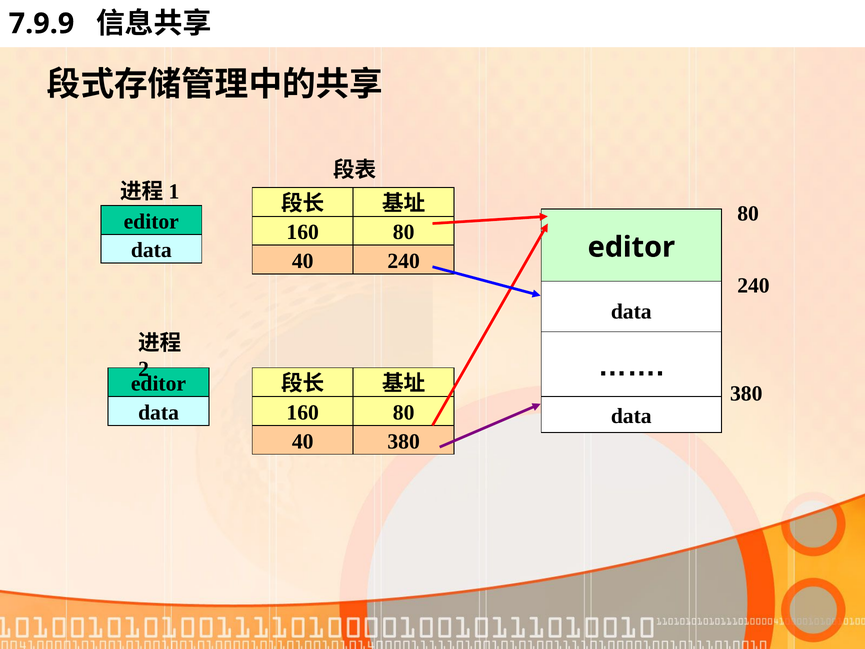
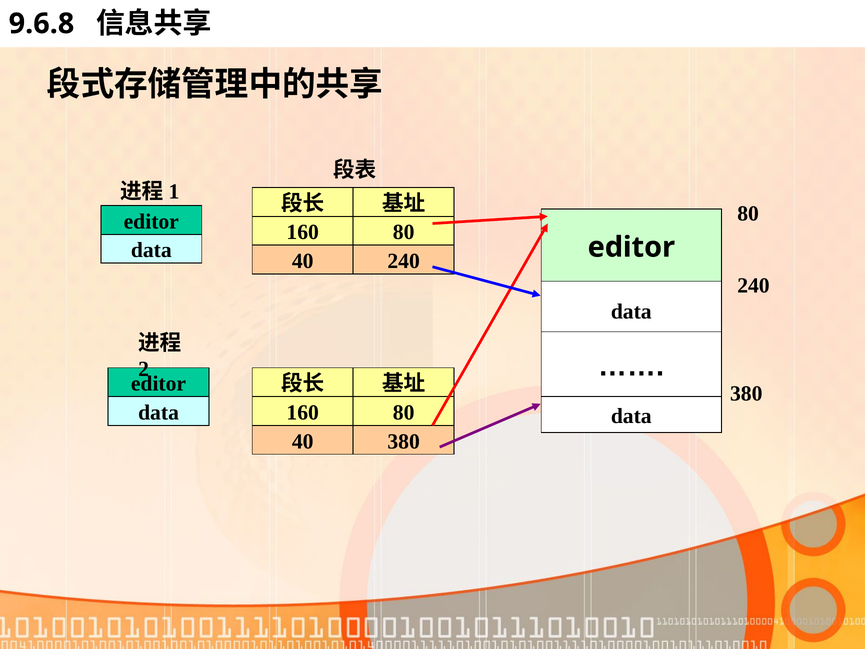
7.9.9: 7.9.9 -> 9.6.8
